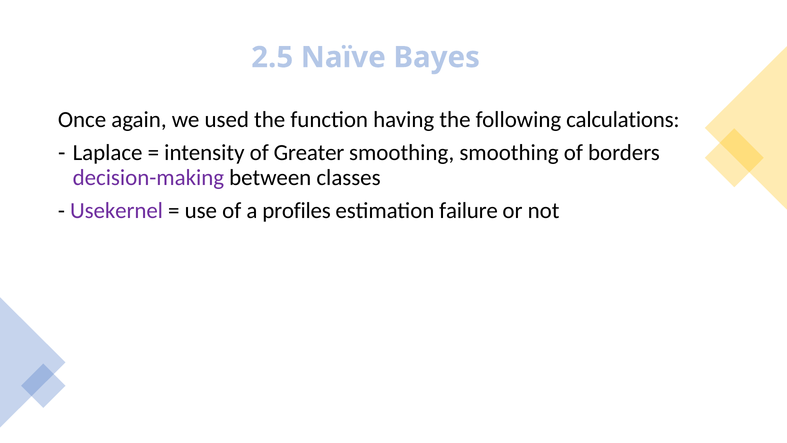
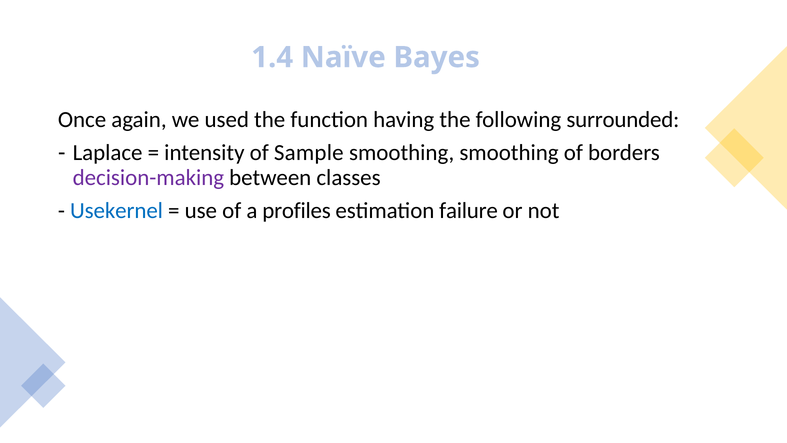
2.5: 2.5 -> 1.4
calculations: calculations -> surrounded
Greater: Greater -> Sample
Usekernel colour: purple -> blue
